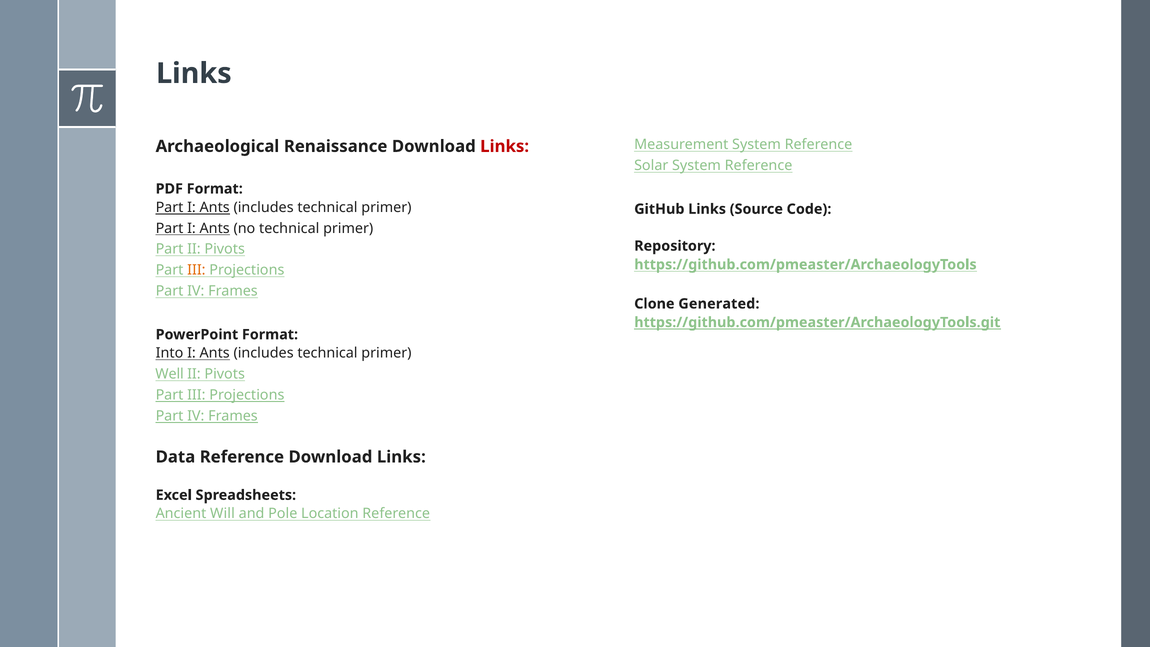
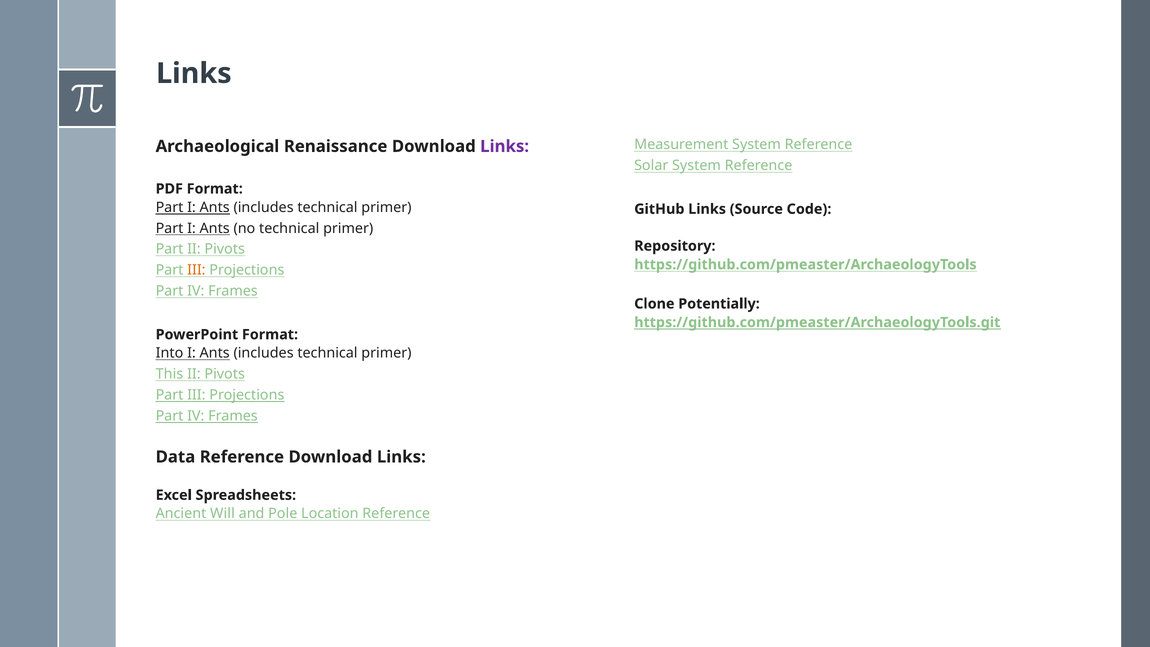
Links at (505, 146) colour: red -> purple
Generated: Generated -> Potentially
Well: Well -> This
